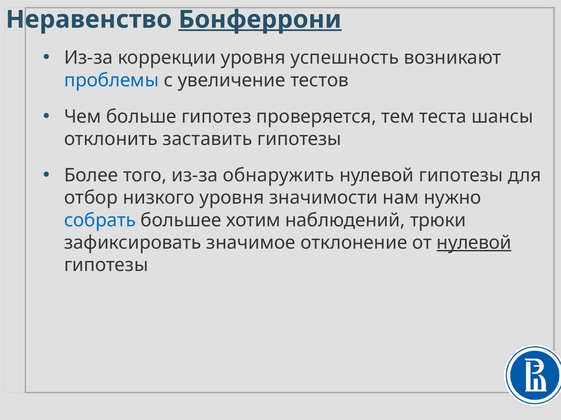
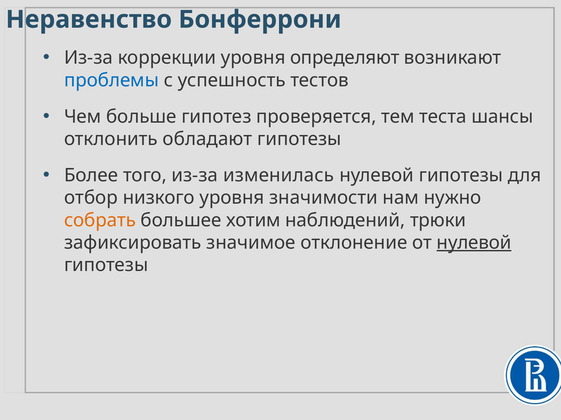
Бонферрони underline: present -> none
успешность: успешность -> определяют
увеличение: увеличение -> успешность
заставить: заставить -> обладают
обнаружить: обнаружить -> изменилась
собрать colour: blue -> orange
